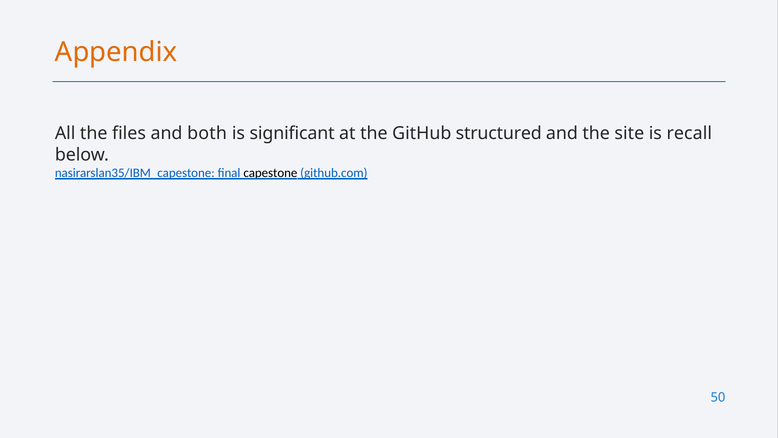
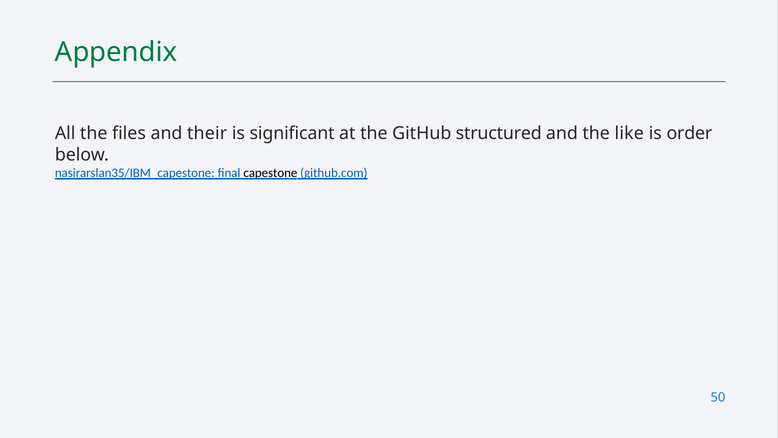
Appendix colour: orange -> green
both: both -> their
site: site -> like
recall: recall -> order
